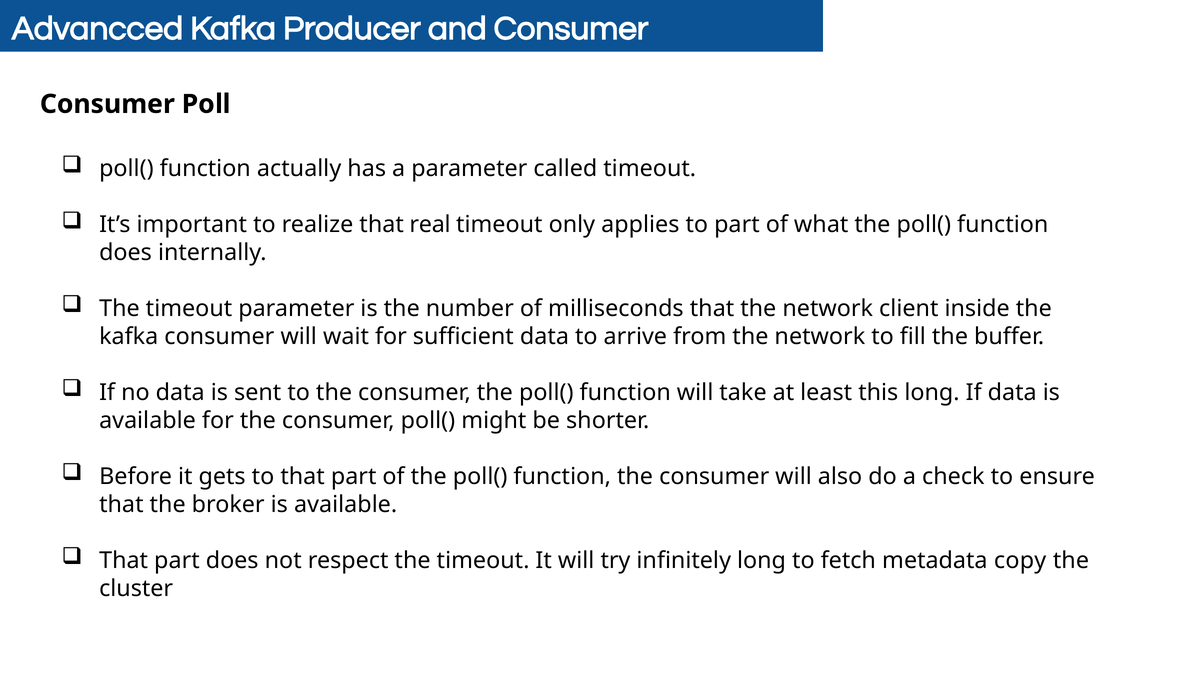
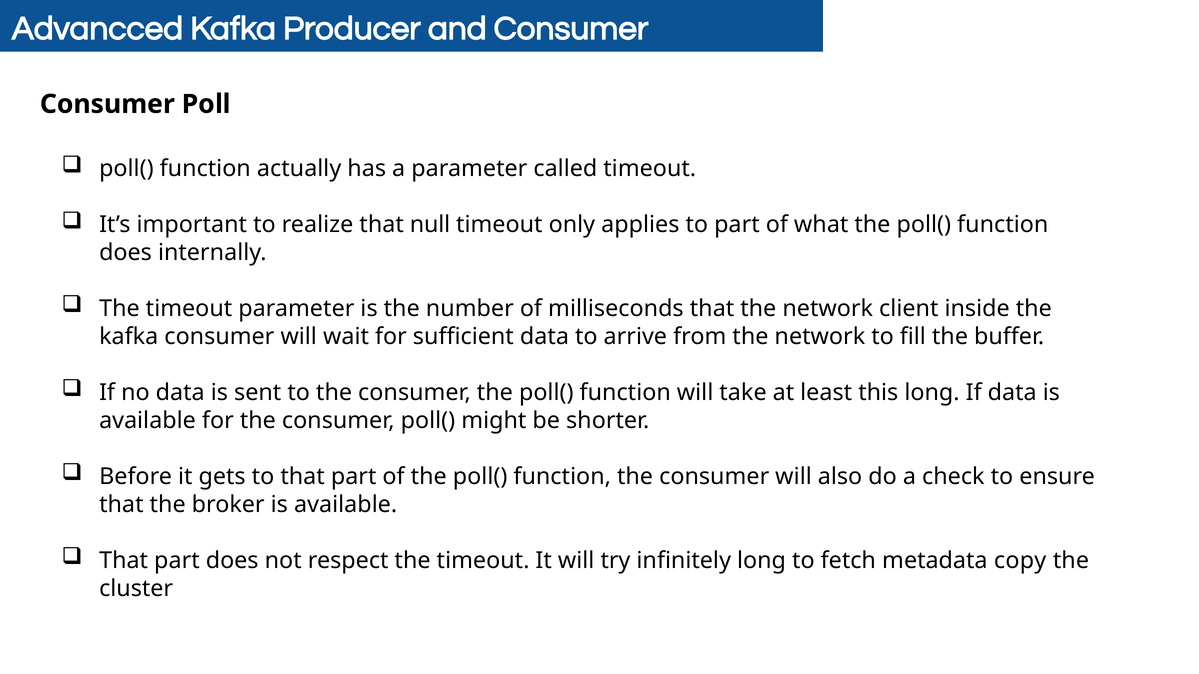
real: real -> null
